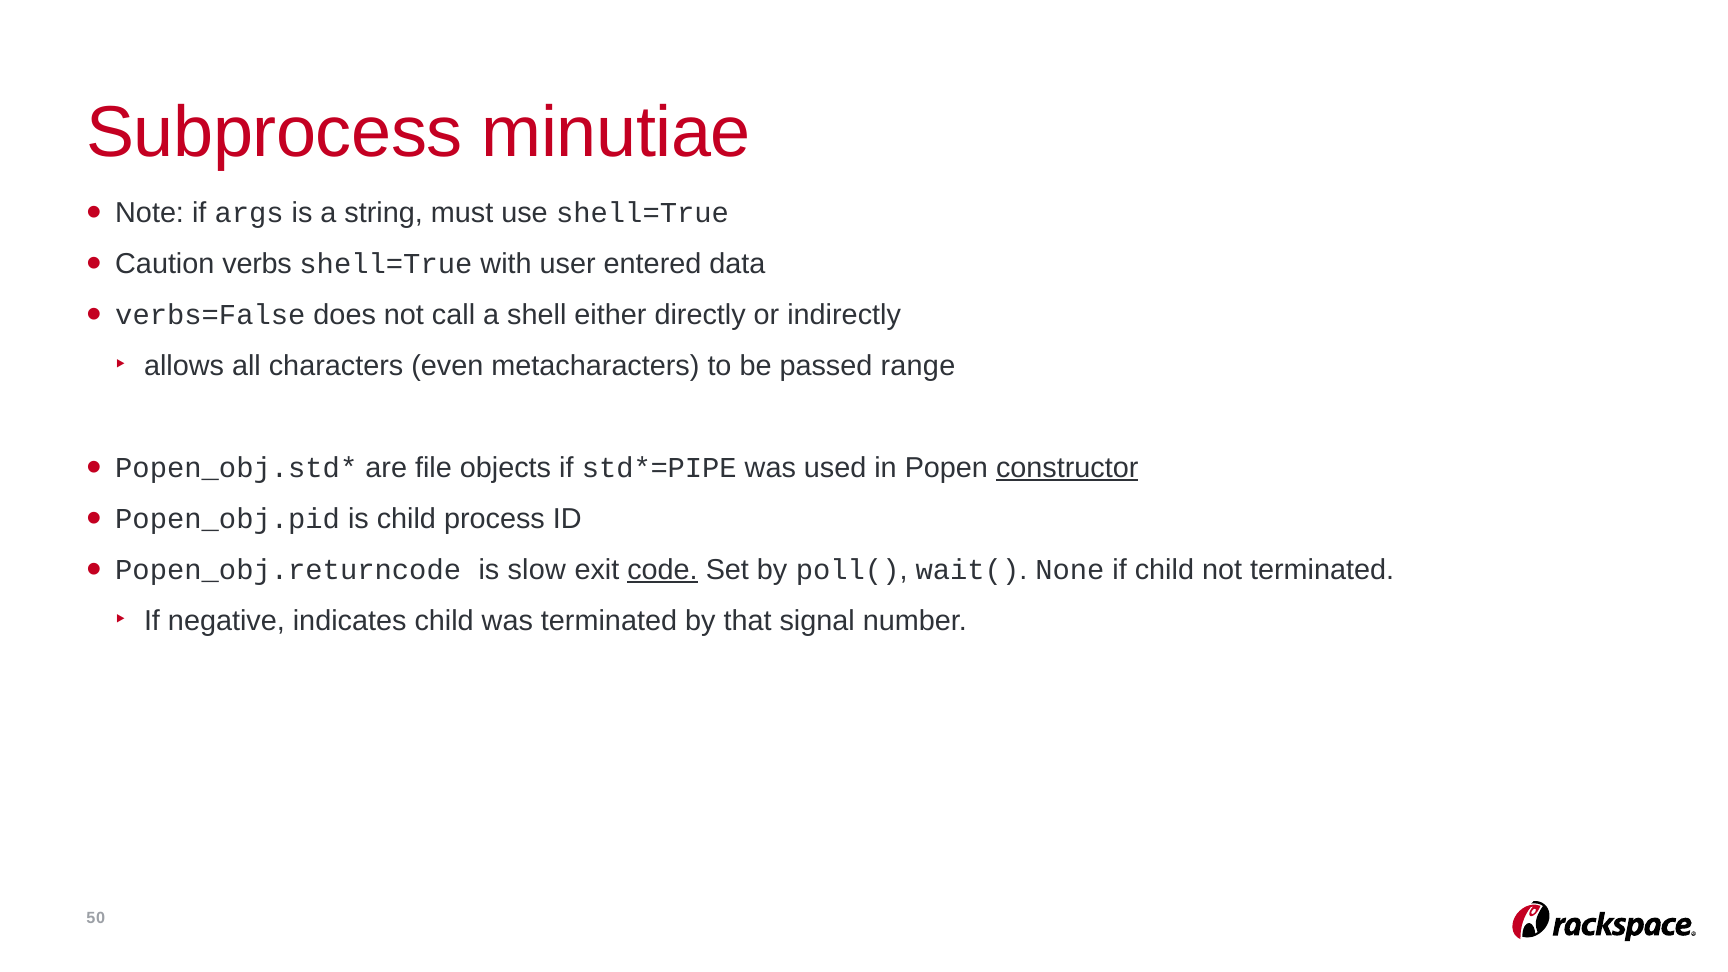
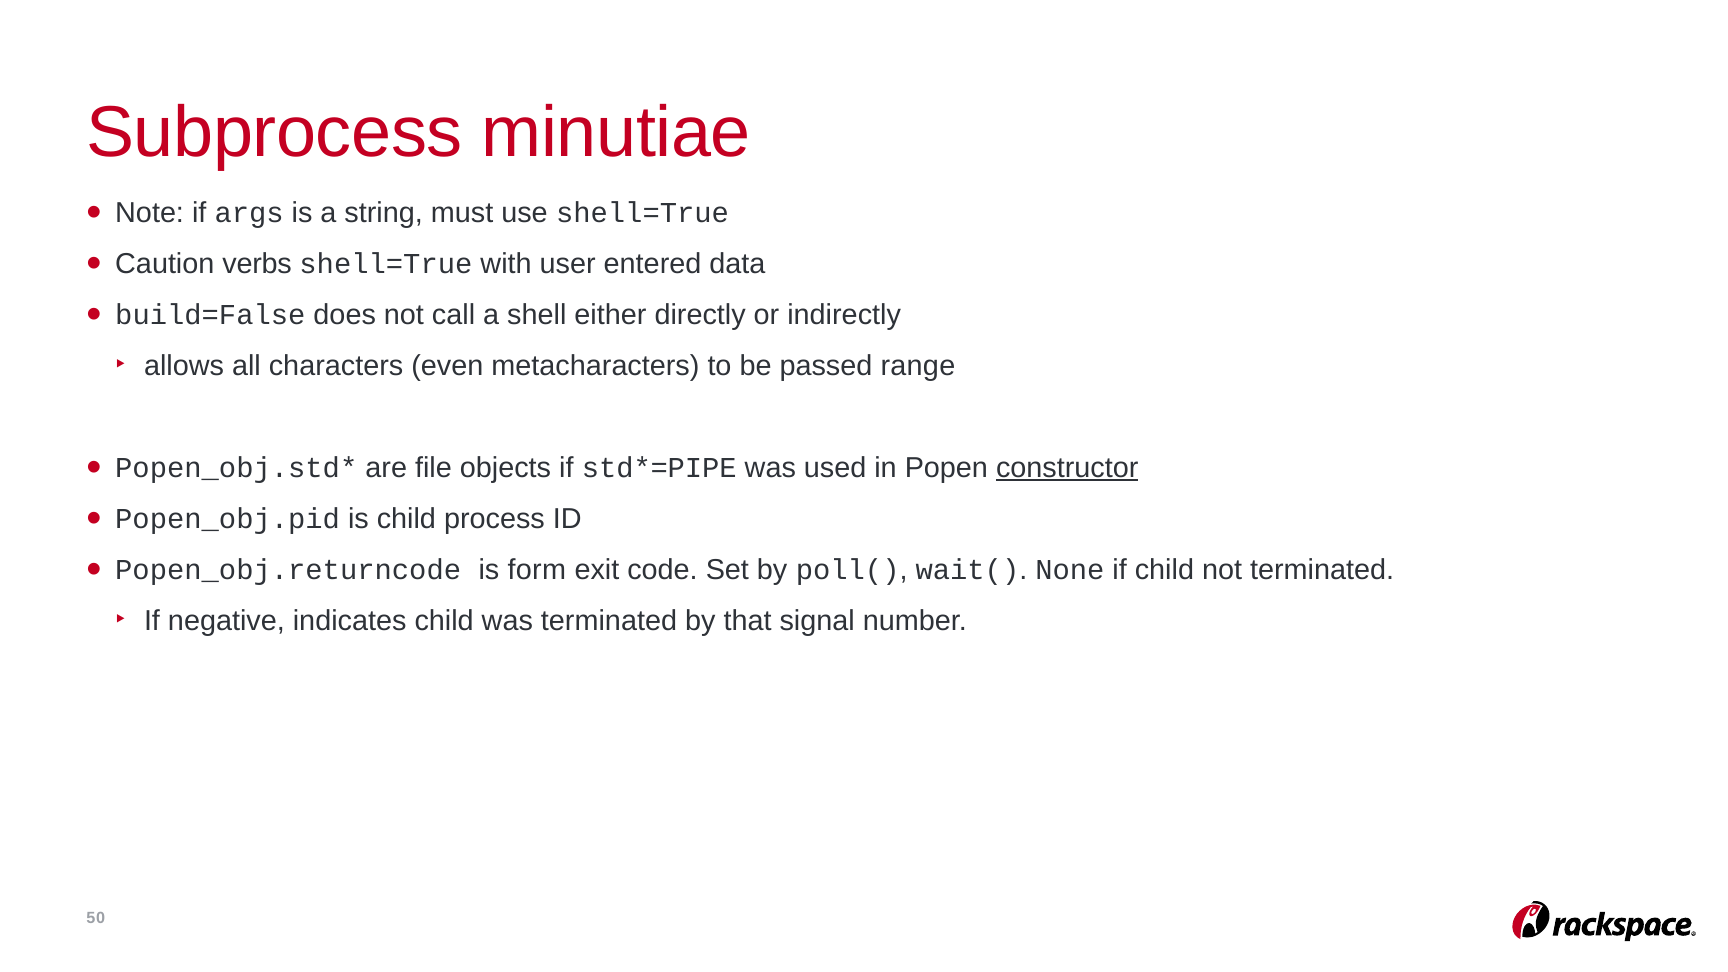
verbs=False: verbs=False -> build=False
slow: slow -> form
code underline: present -> none
